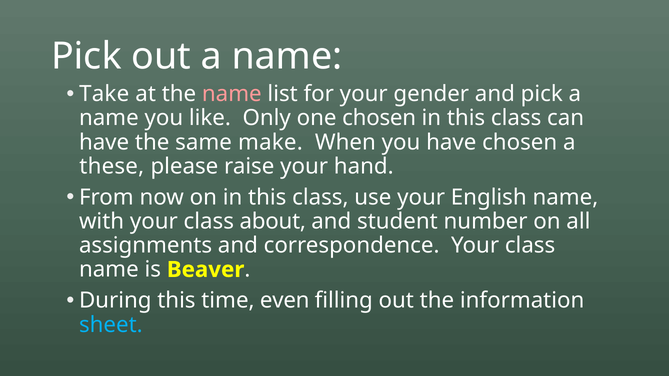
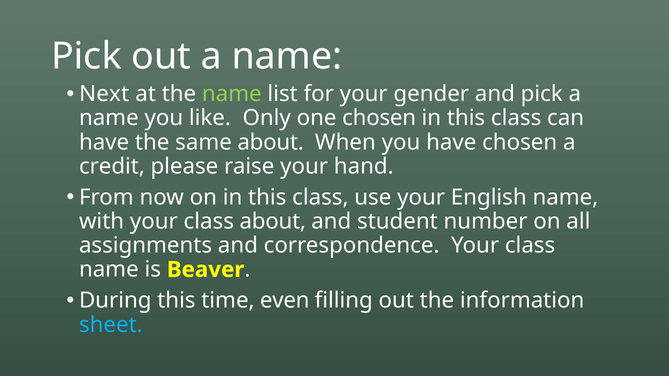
Take: Take -> Next
name at (232, 94) colour: pink -> light green
same make: make -> about
these: these -> credit
